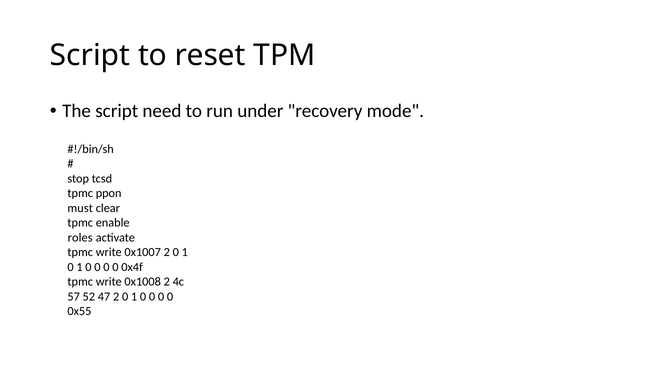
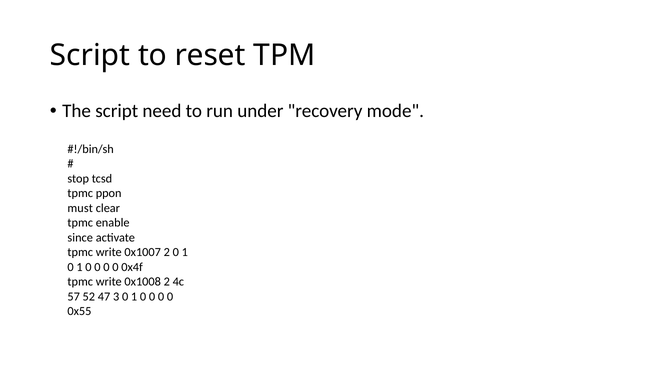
roles: roles -> since
47 2: 2 -> 3
